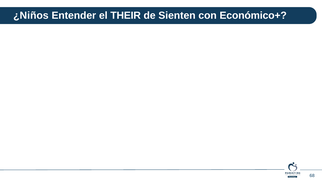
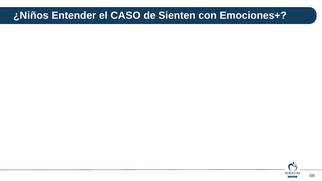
THEIR: THEIR -> CASO
Económico+: Económico+ -> Emociones+
